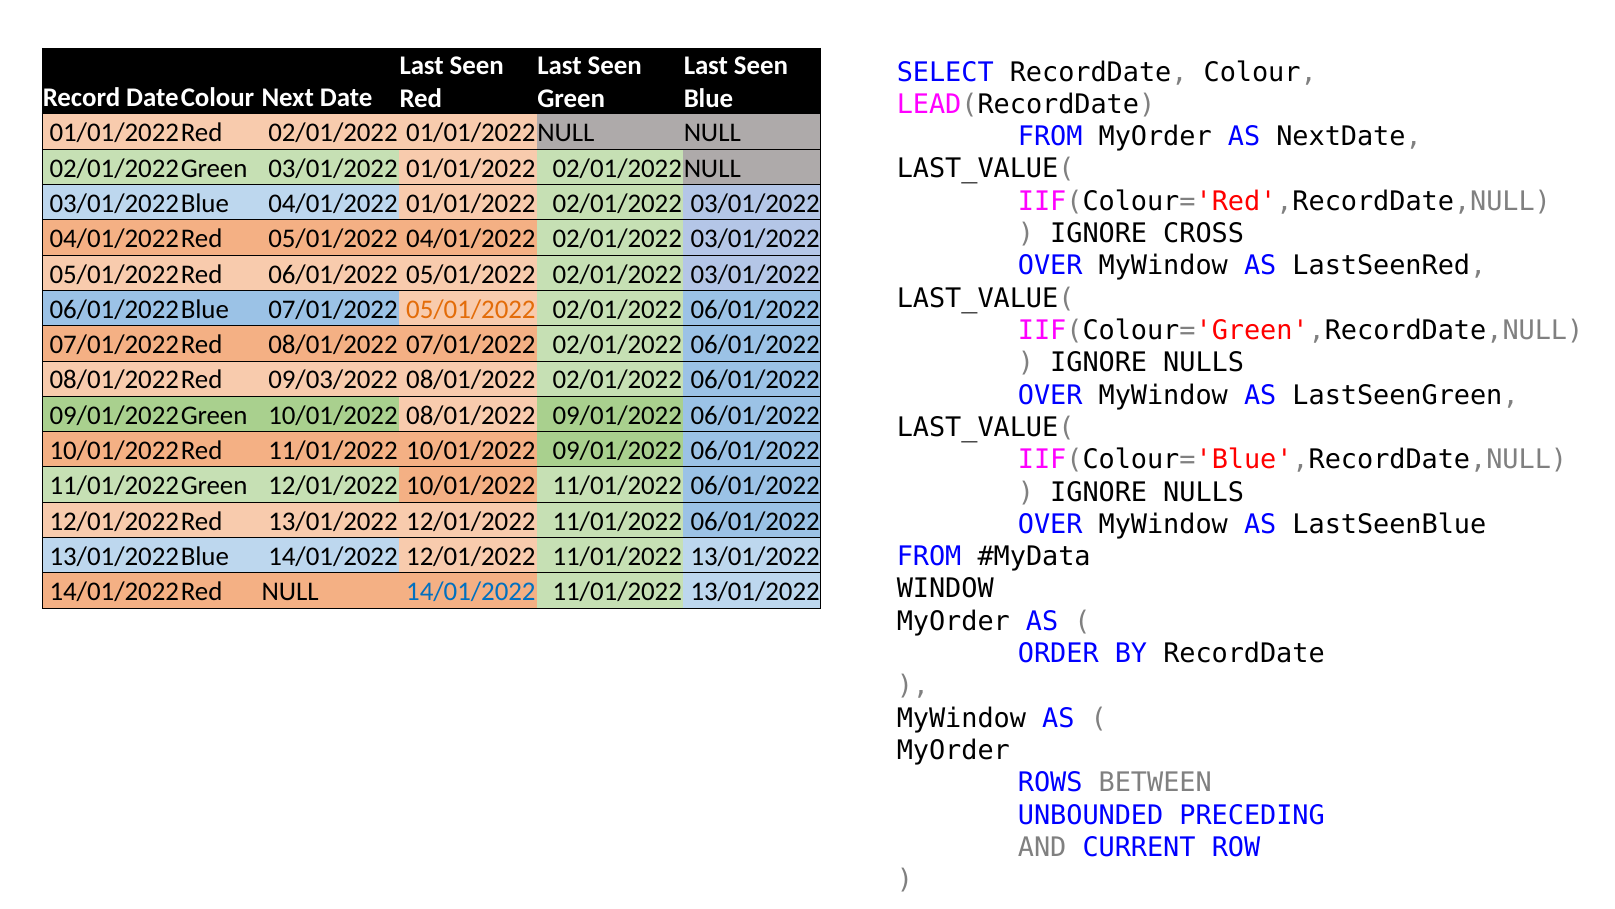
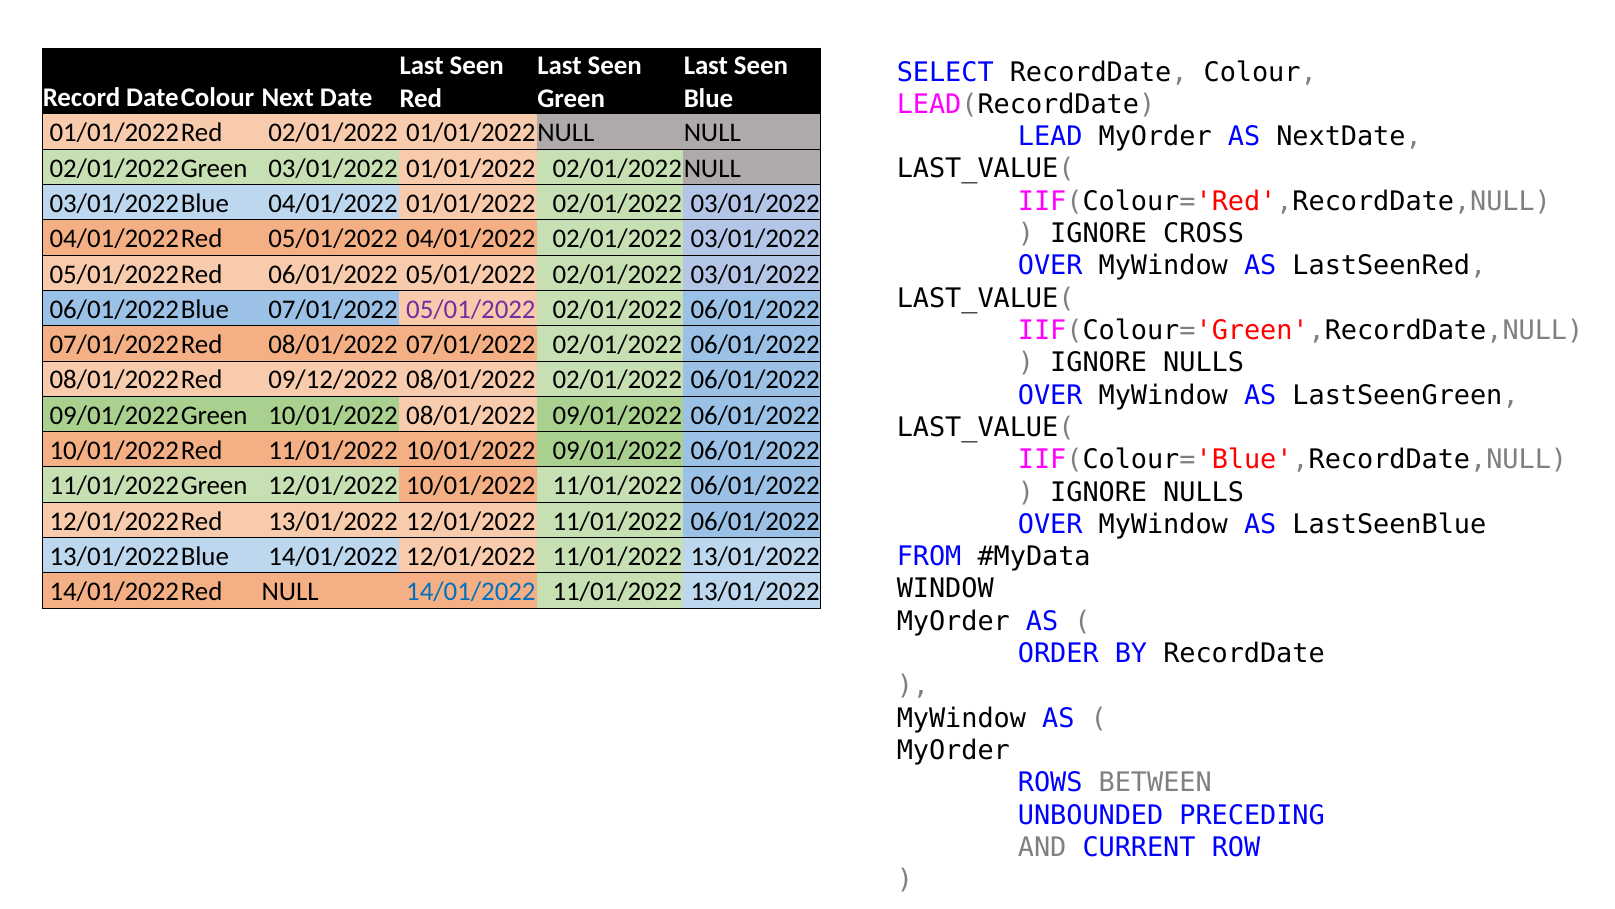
FROM at (1050, 137): FROM -> LEAD
05/01/2022 at (471, 309) colour: orange -> purple
09/03/2022: 09/03/2022 -> 09/12/2022
